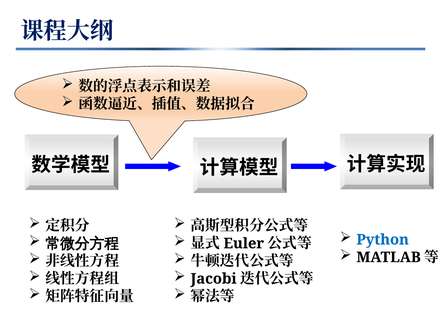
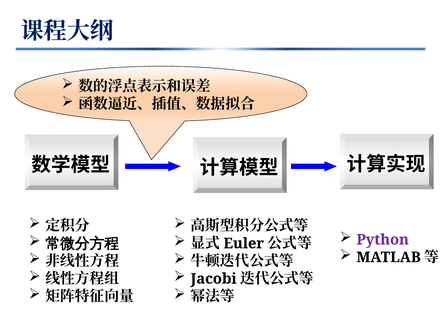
Python colour: blue -> purple
